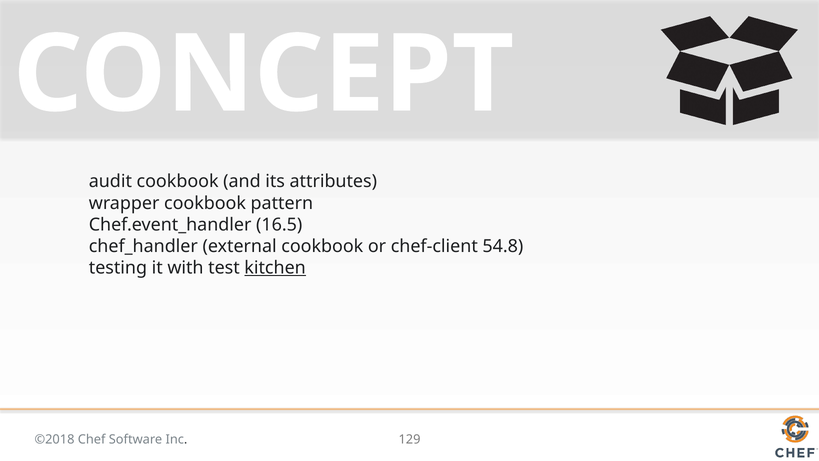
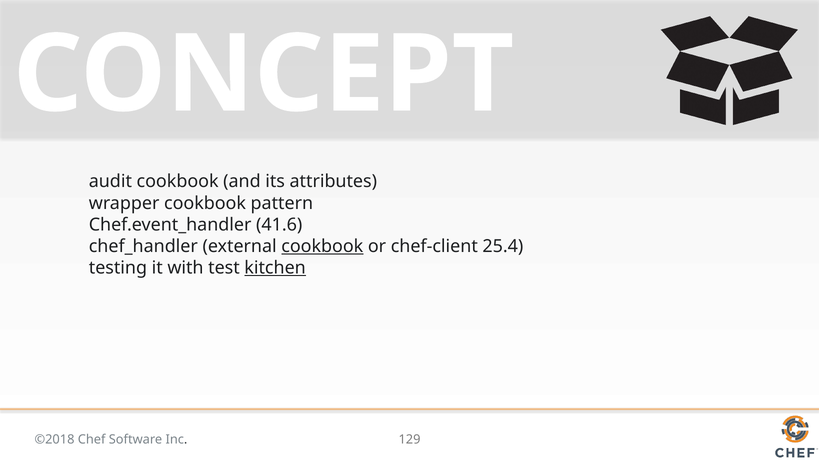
16.5: 16.5 -> 41.6
cookbook at (322, 246) underline: none -> present
54.8: 54.8 -> 25.4
